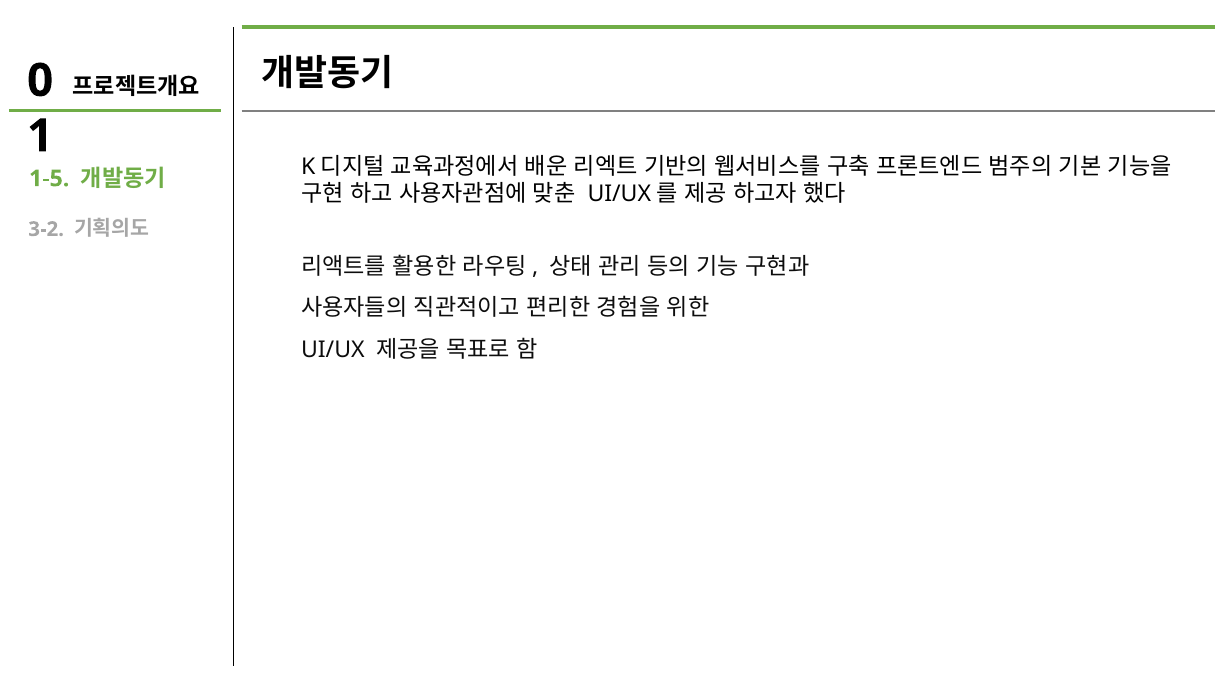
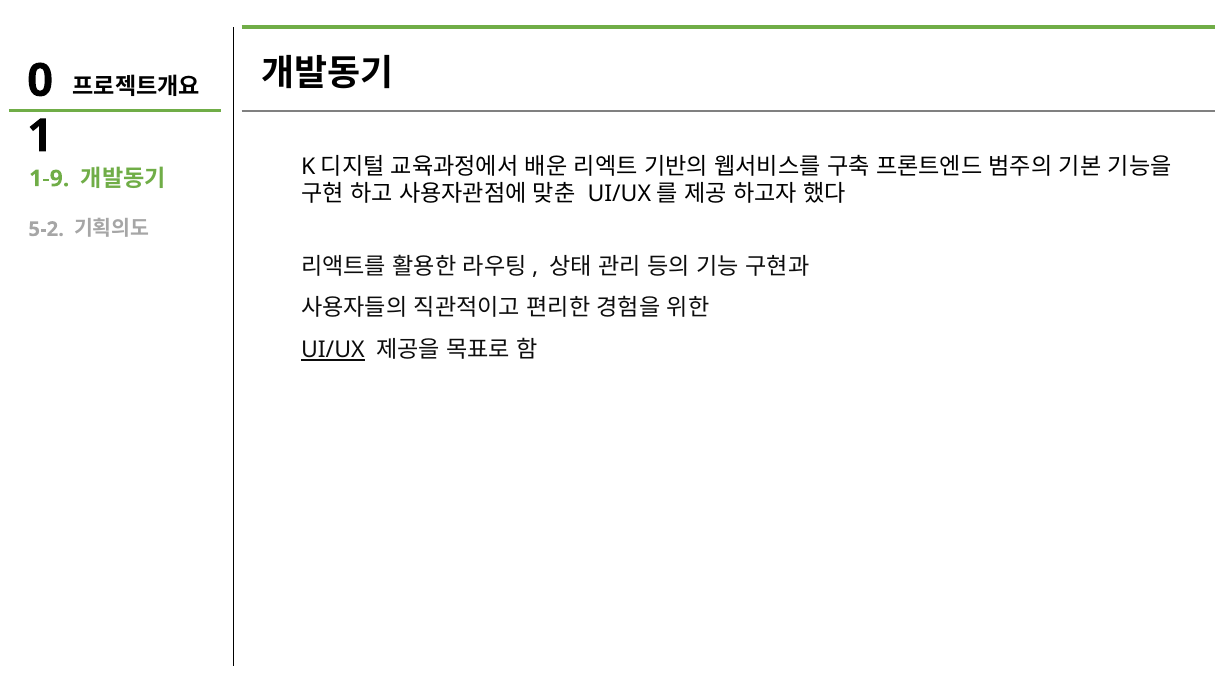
1-5: 1-5 -> 1-9
3-2: 3-2 -> 5-2
UI/UX underline: none -> present
